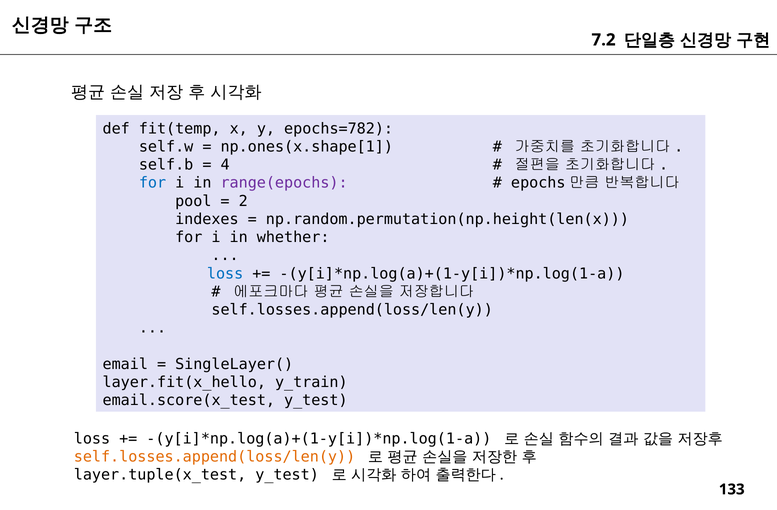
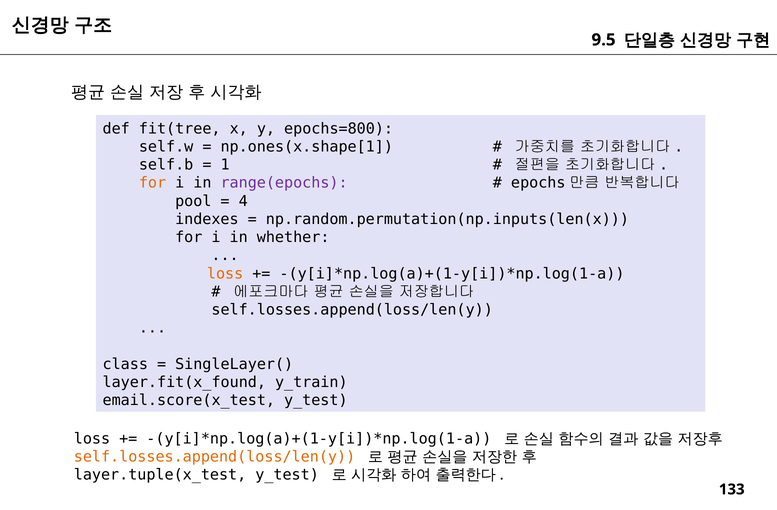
7.2: 7.2 -> 9.5
fit(temp: fit(temp -> fit(tree
epochs=782: epochs=782 -> epochs=800
4: 4 -> 1
for at (153, 183) colour: blue -> orange
2: 2 -> 4
np.random.permutation(np.height(len(x: np.random.permutation(np.height(len(x -> np.random.permutation(np.inputs(len(x
loss at (225, 274) colour: blue -> orange
email: email -> class
layer.fit(x_hello: layer.fit(x_hello -> layer.fit(x_found
